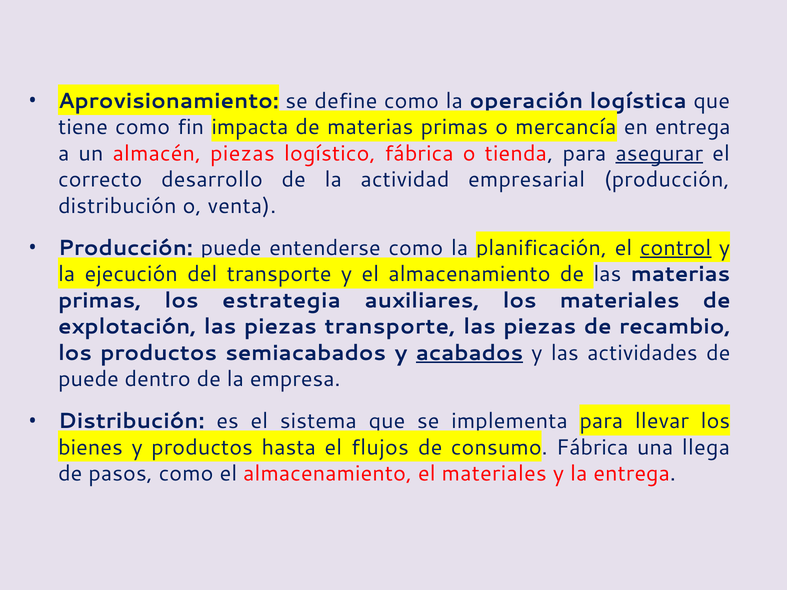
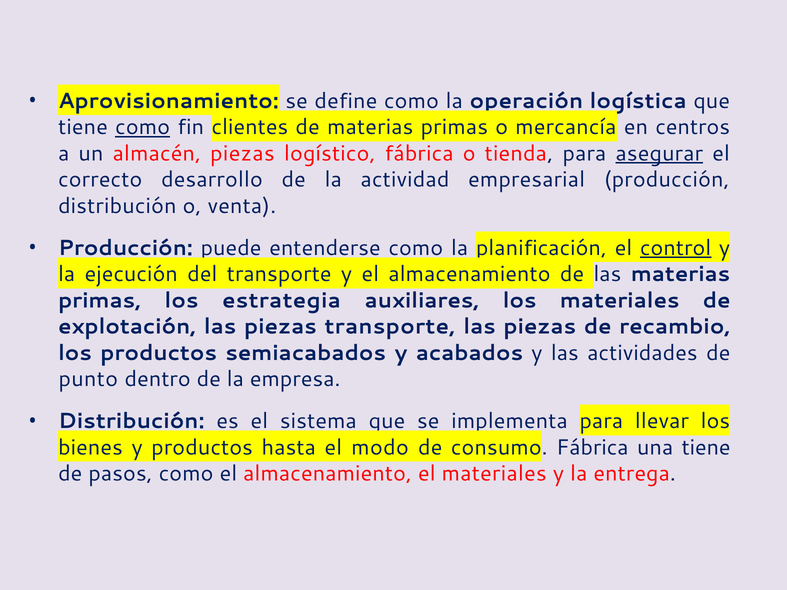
como at (143, 127) underline: none -> present
impacta: impacta -> clientes
en entrega: entrega -> centros
acabados underline: present -> none
puede at (88, 379): puede -> punto
flujos: flujos -> modo
una llega: llega -> tiene
